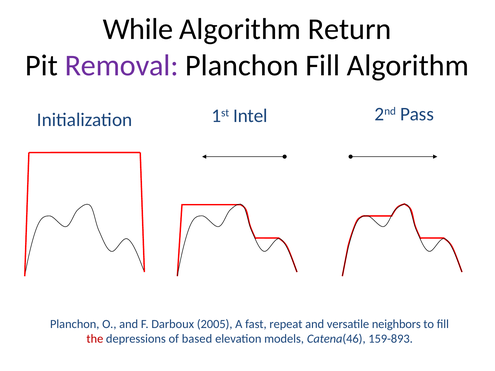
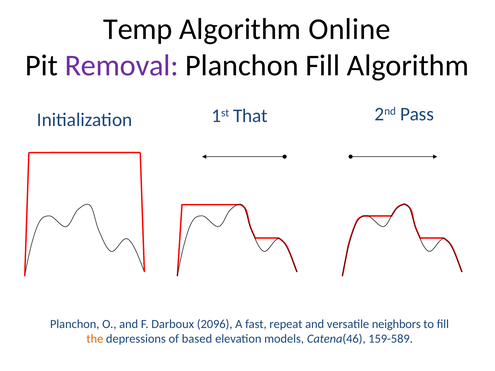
While: While -> Temp
Return: Return -> Online
Intel: Intel -> That
2005: 2005 -> 2096
the colour: red -> orange
159-893: 159-893 -> 159-589
